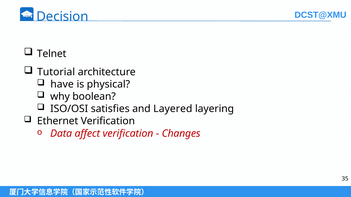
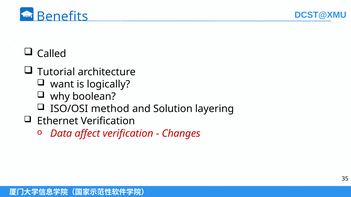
Decision: Decision -> Benefits
Telnet: Telnet -> Called
have: have -> want
physical: physical -> logically
satisfies: satisfies -> method
Layered: Layered -> Solution
